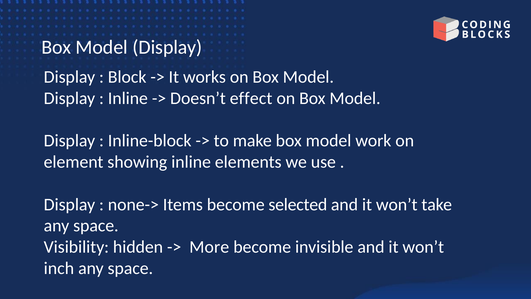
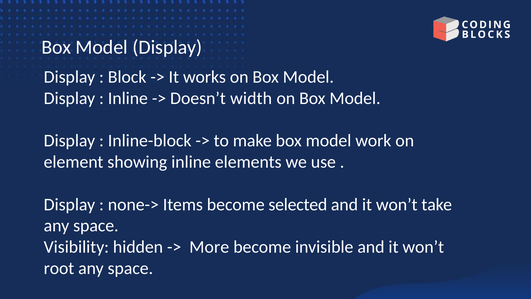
effect: effect -> width
inch: inch -> root
